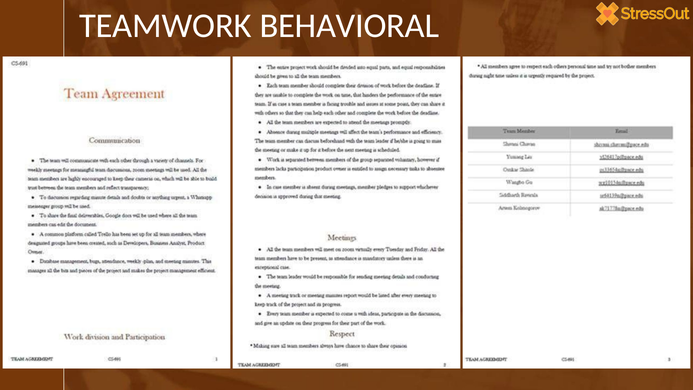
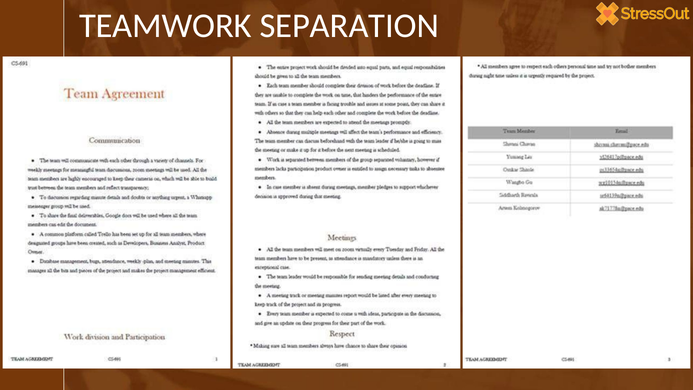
BEHAVIORAL: BEHAVIORAL -> SEPARATION
